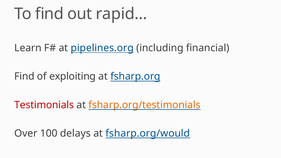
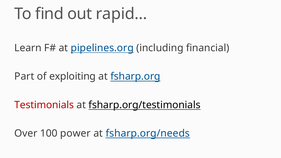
Find at (24, 76): Find -> Part
fsharp.org/testimonials colour: orange -> black
delays: delays -> power
fsharp.org/would: fsharp.org/would -> fsharp.org/needs
